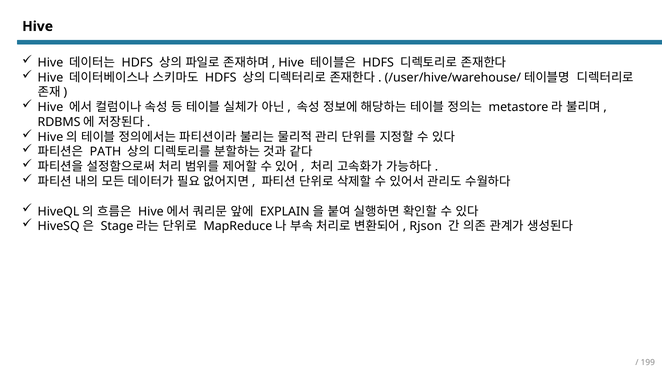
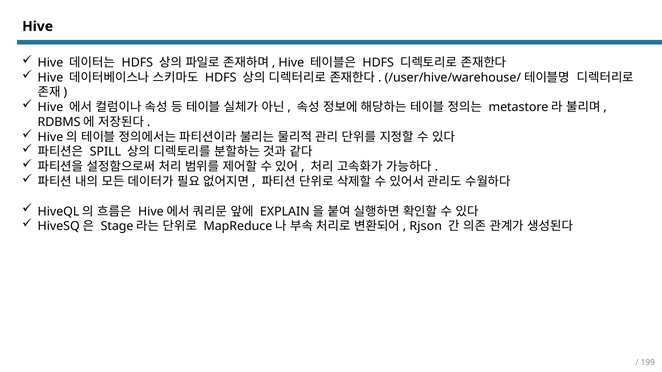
PATH: PATH -> SPILL
